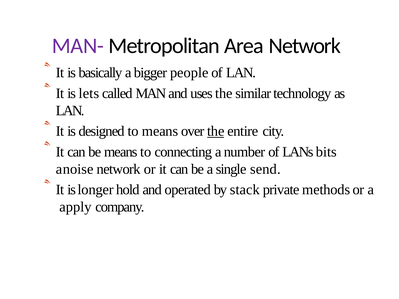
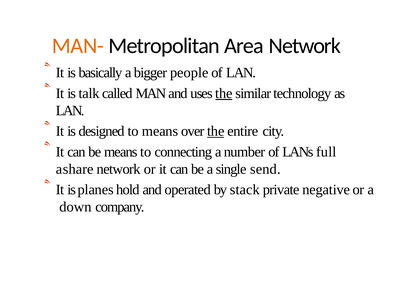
MAN- colour: purple -> orange
lets: lets -> talk
the at (224, 93) underline: none -> present
bits: bits -> full
noise: noise -> share
longer: longer -> planes
methods: methods -> negative
apply: apply -> down
